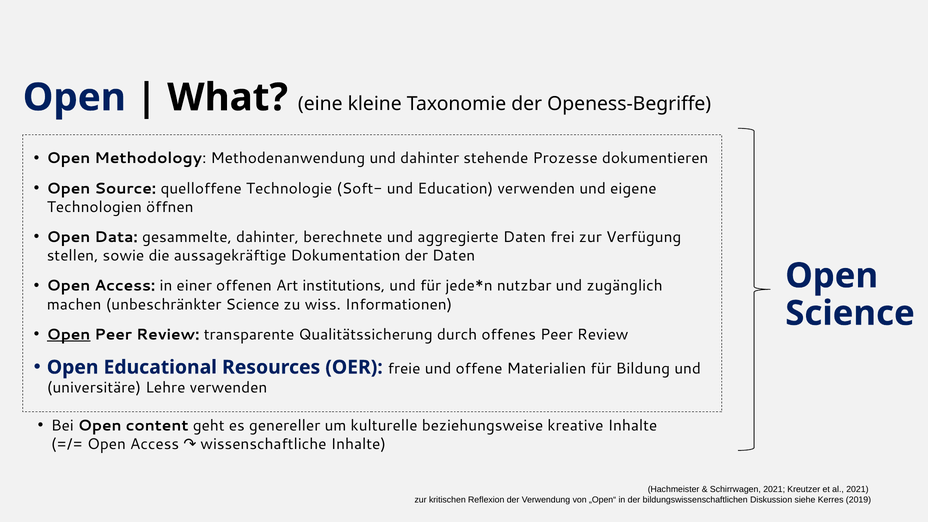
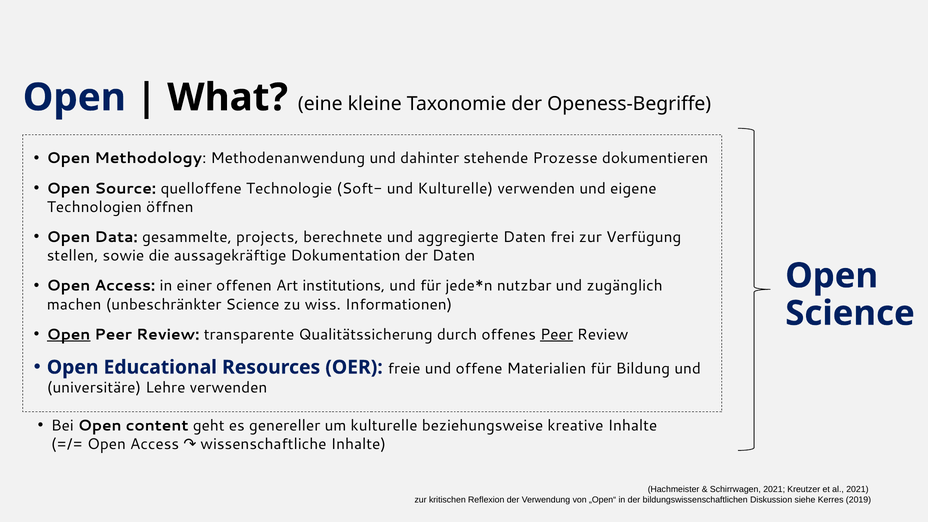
und Education: Education -> Kulturelle
gesammelte dahinter: dahinter -> projects
Peer at (556, 335) underline: none -> present
